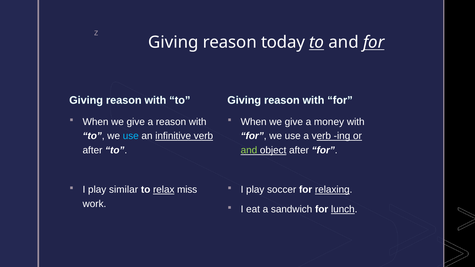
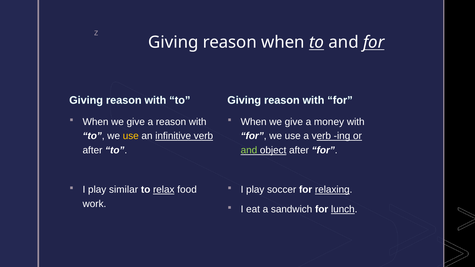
reason today: today -> when
use at (131, 136) colour: light blue -> yellow
miss: miss -> food
